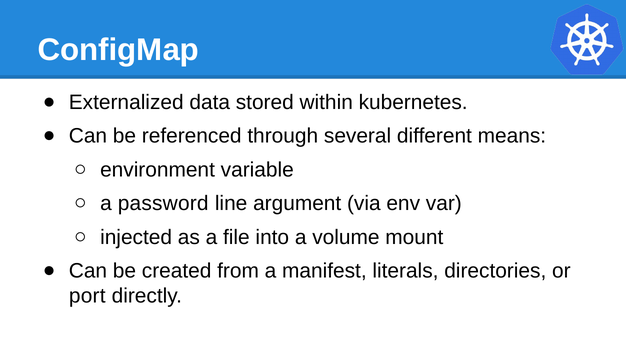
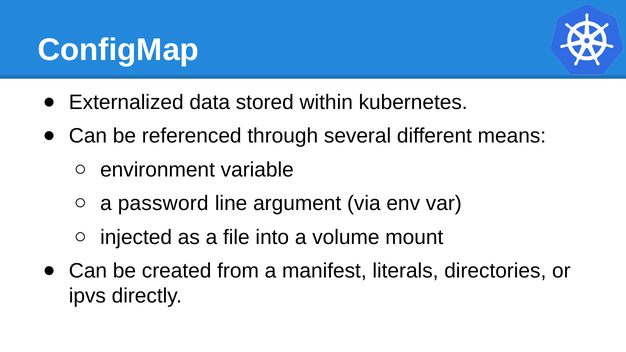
port: port -> ipvs
